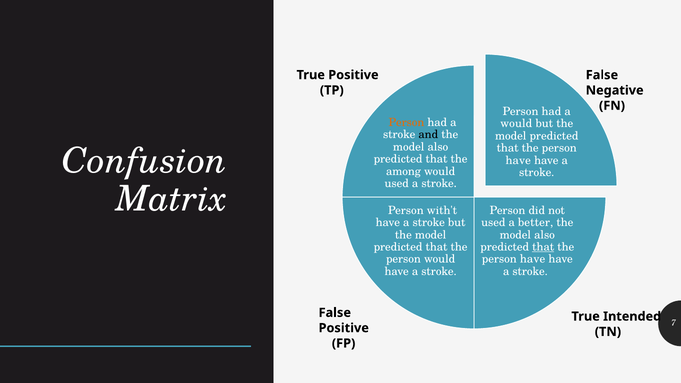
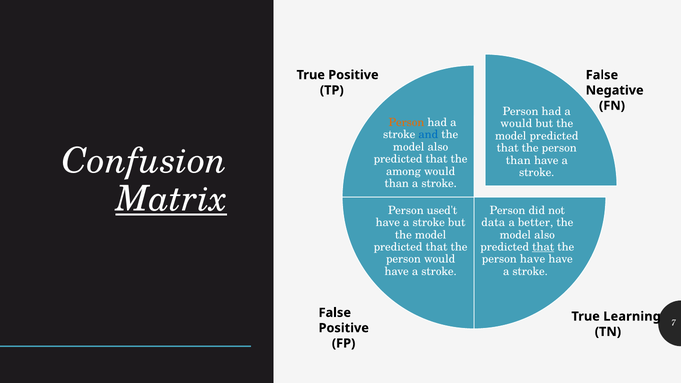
and colour: black -> blue
have at (518, 160): have -> than
used at (397, 184): used -> than
Matrix underline: none -> present
with't: with't -> used't
used at (493, 223): used -> data
Intended: Intended -> Learning
